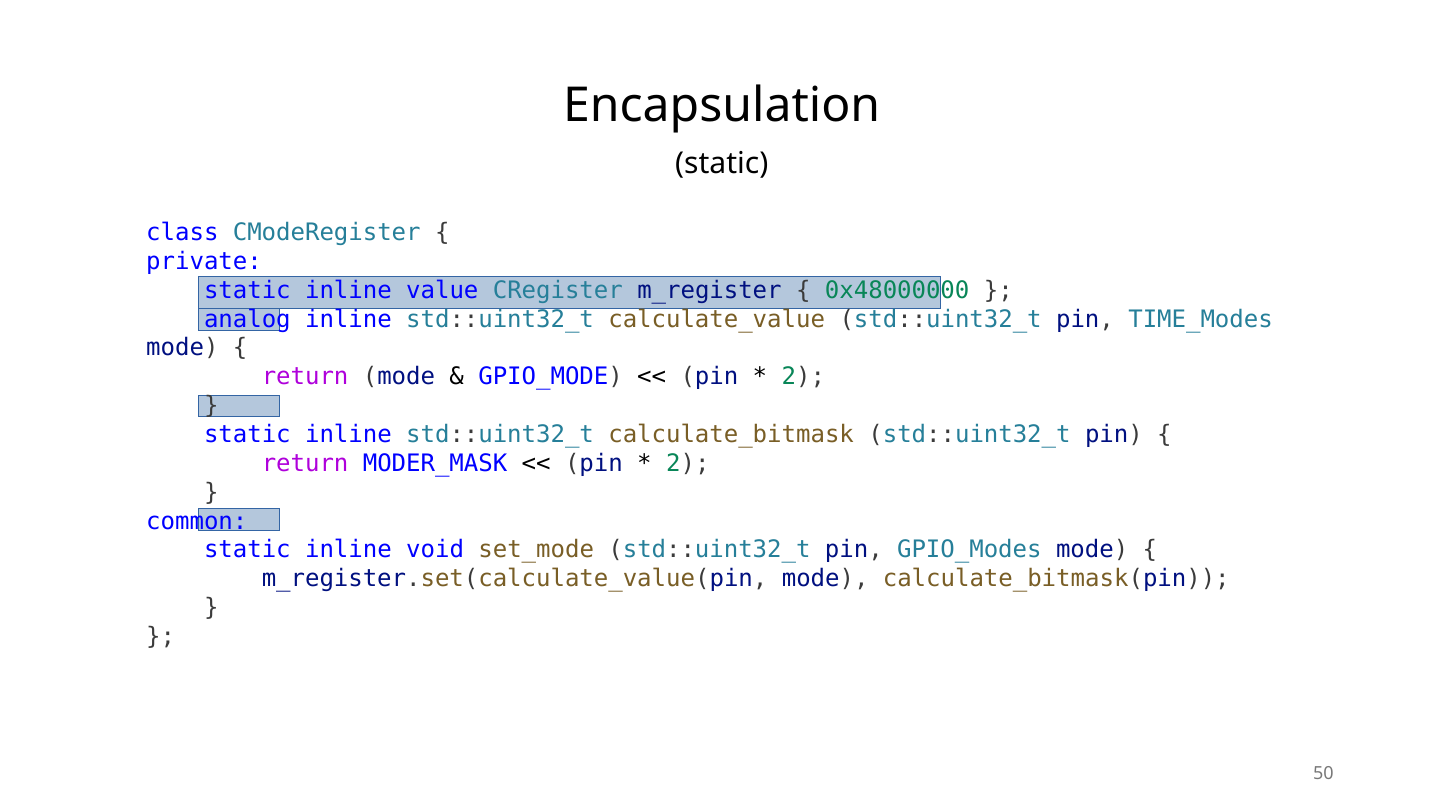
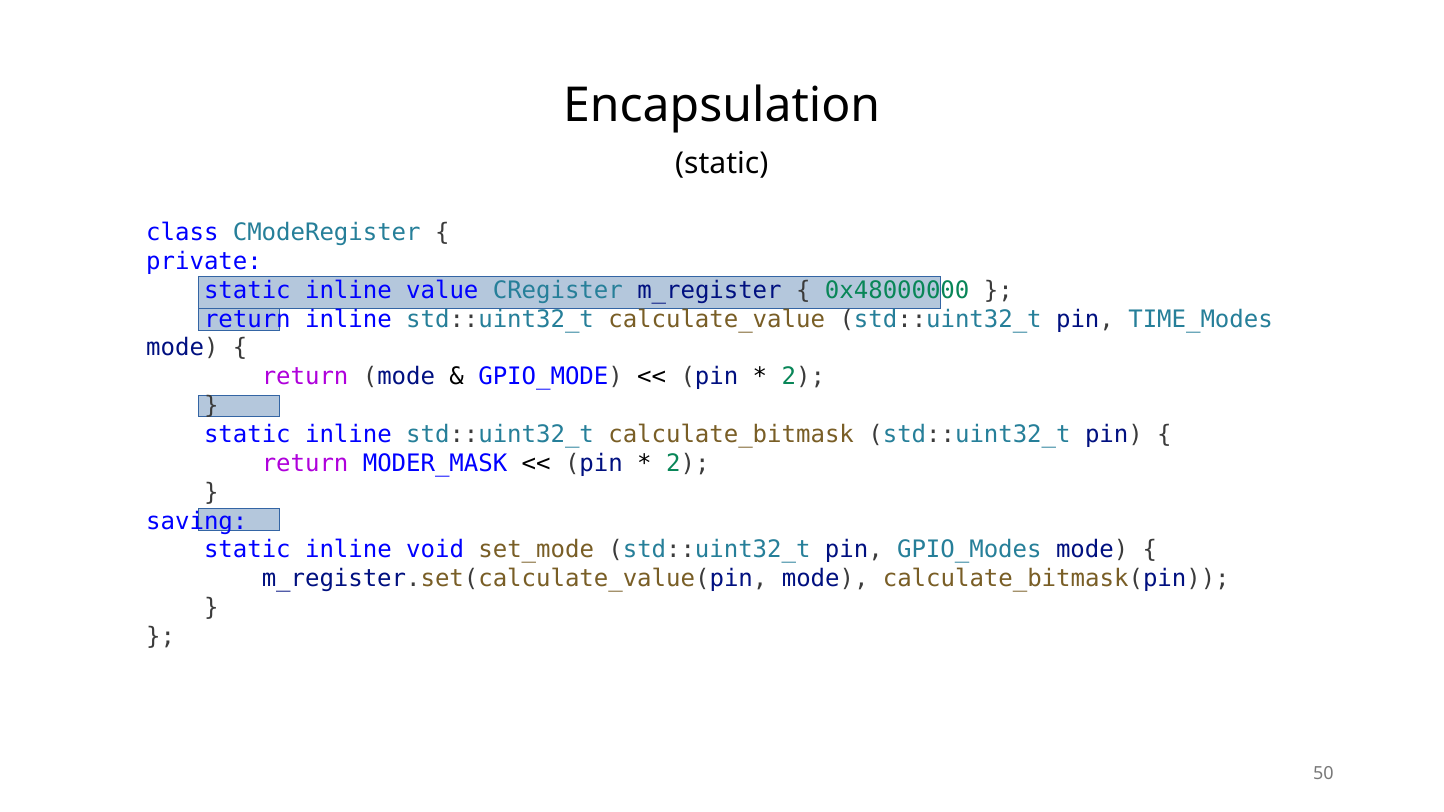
analog at (247, 319): analog -> return
common: common -> saving
